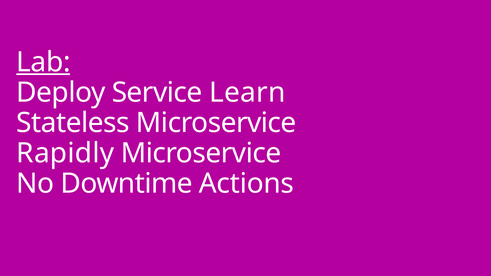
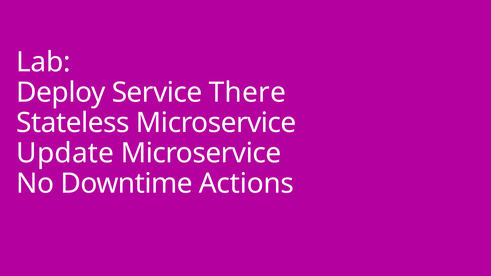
Lab underline: present -> none
Learn: Learn -> There
Rapidly: Rapidly -> Update
